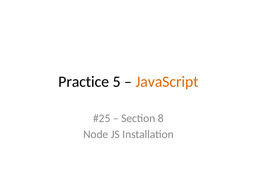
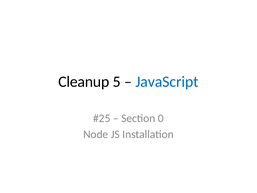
Practice: Practice -> Cleanup
JavaScript colour: orange -> blue
8: 8 -> 0
